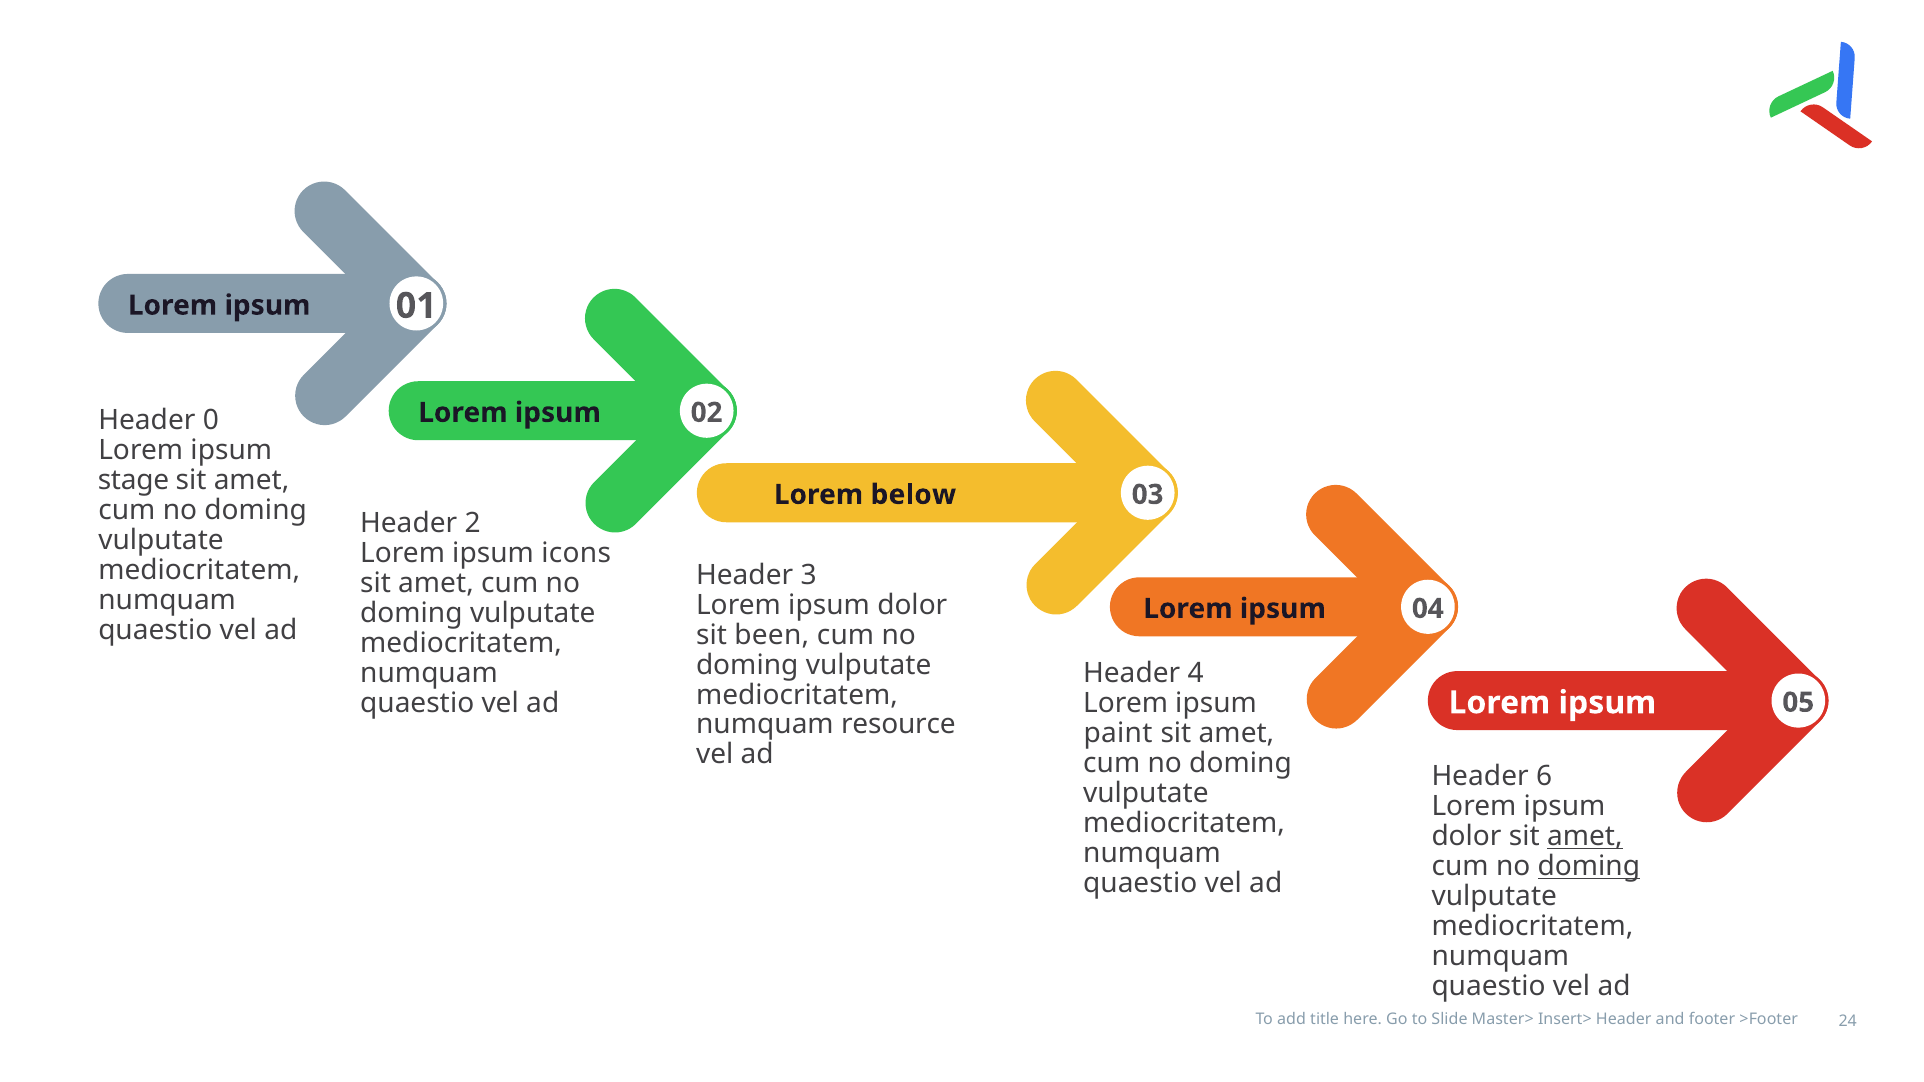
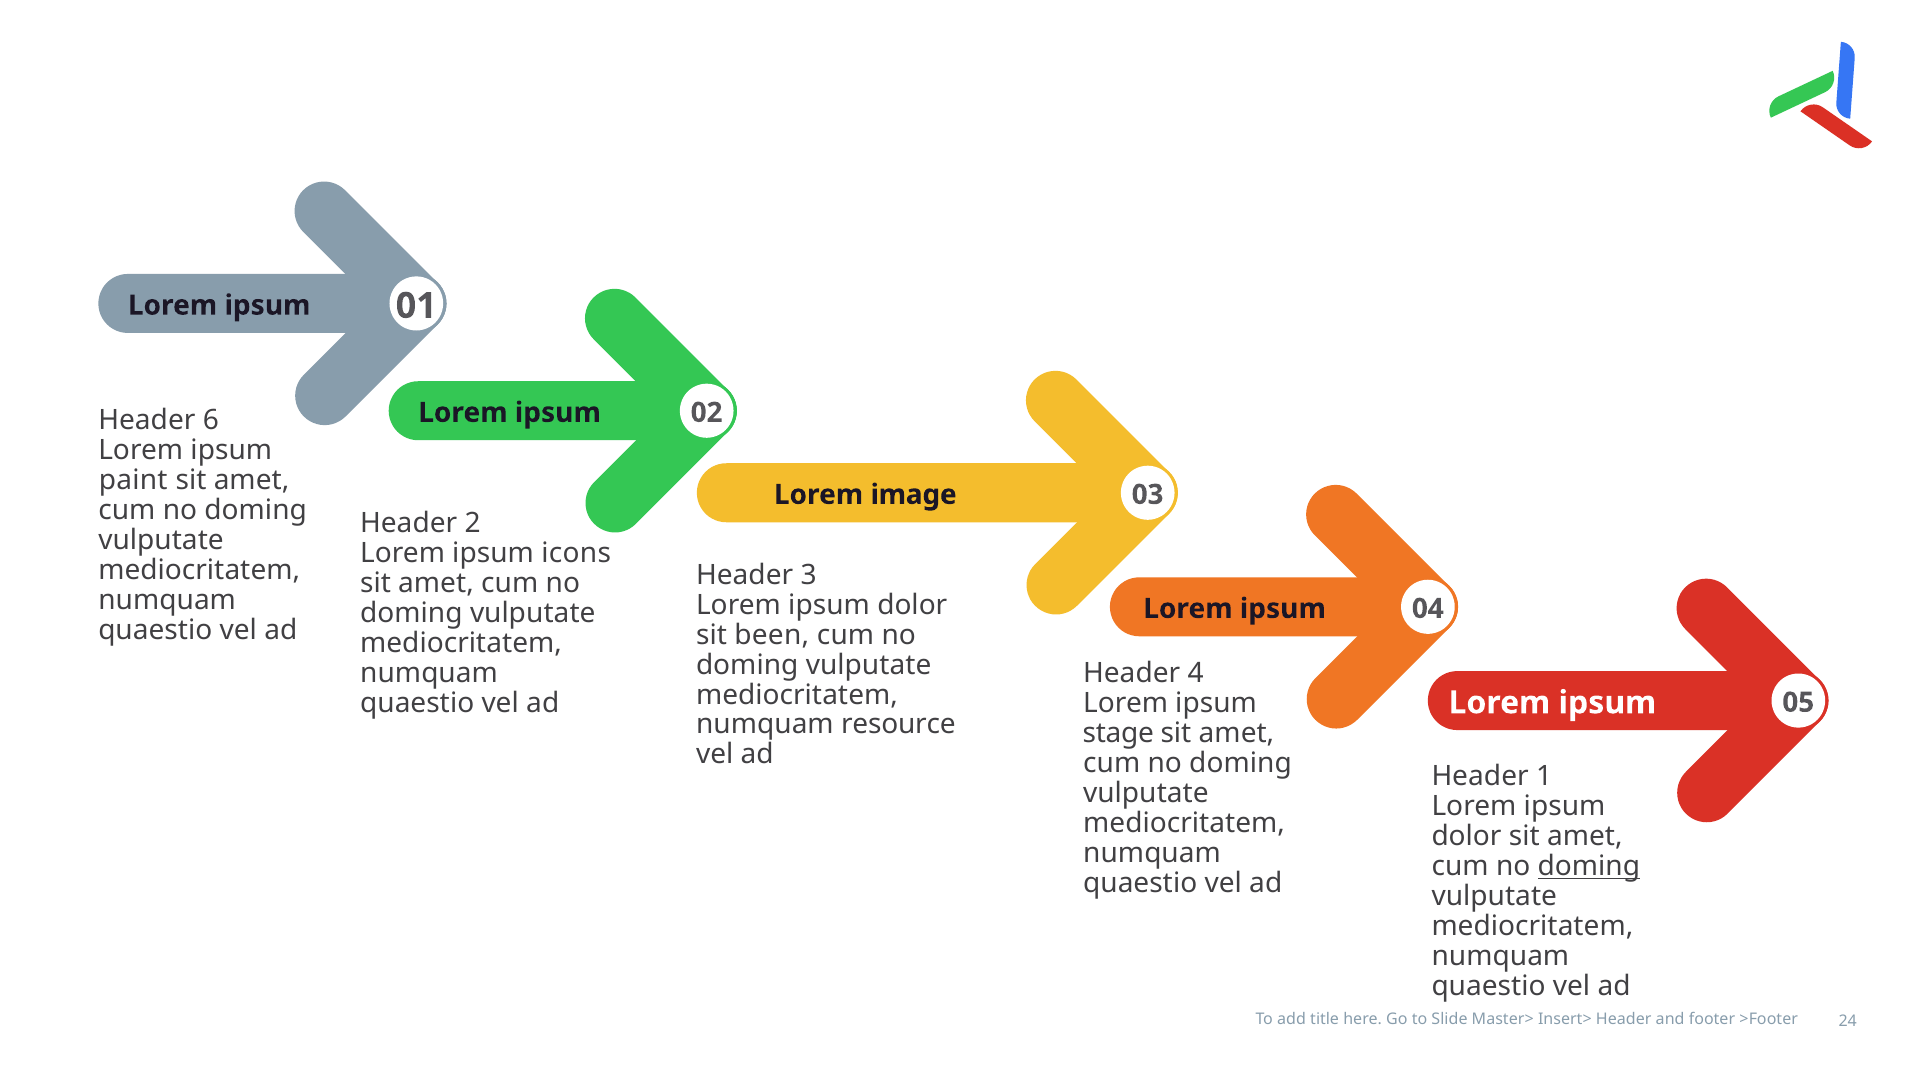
0: 0 -> 6
stage: stage -> paint
below: below -> image
paint: paint -> stage
6: 6 -> 1
amet at (1585, 837) underline: present -> none
